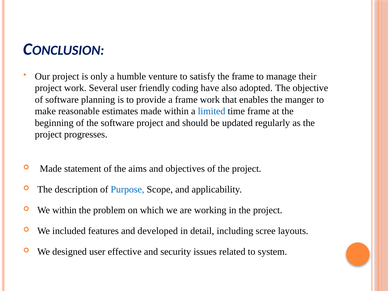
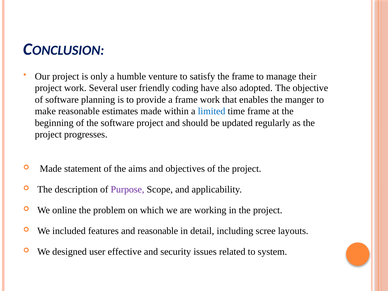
Purpose colour: blue -> purple
We within: within -> online
and developed: developed -> reasonable
